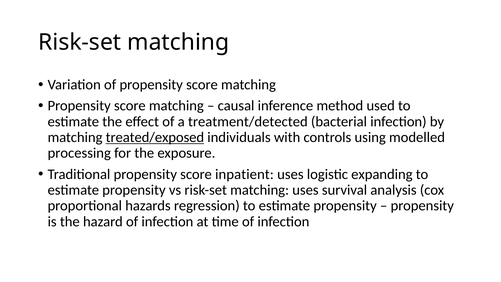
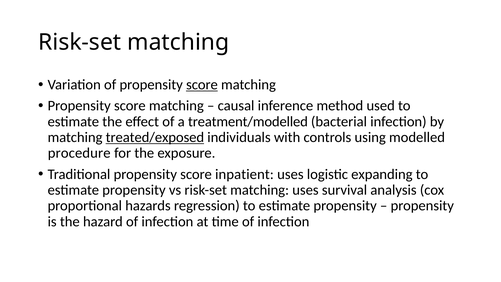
score at (202, 85) underline: none -> present
treatment/detected: treatment/detected -> treatment/modelled
processing: processing -> procedure
